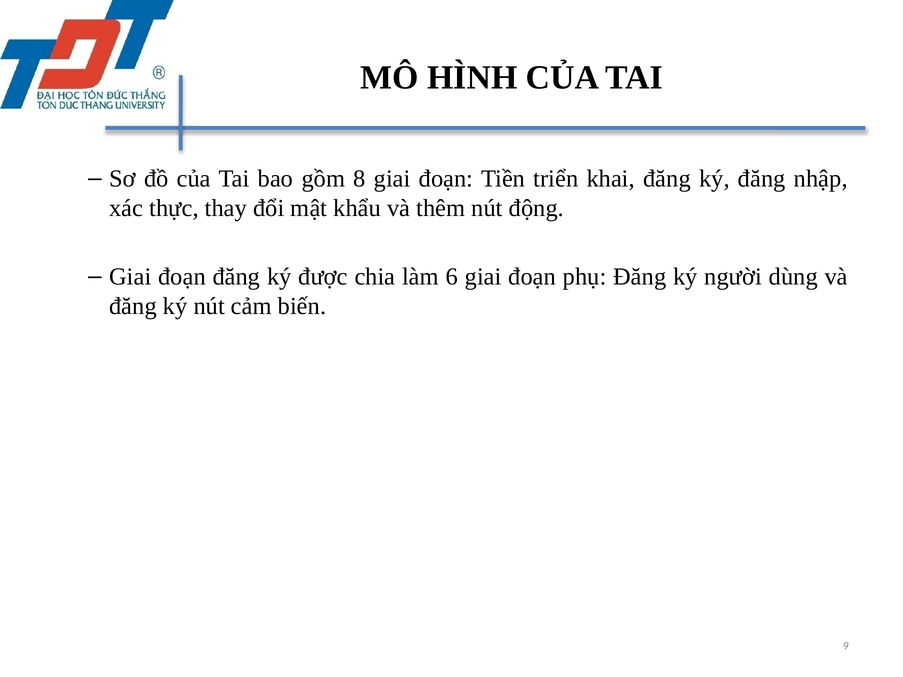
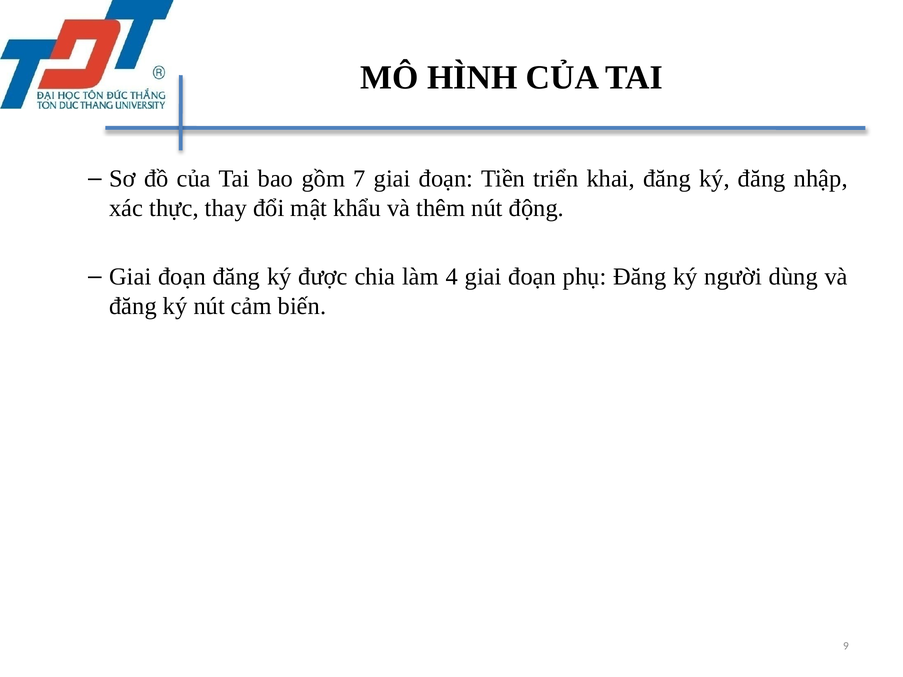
8: 8 -> 7
6: 6 -> 4
